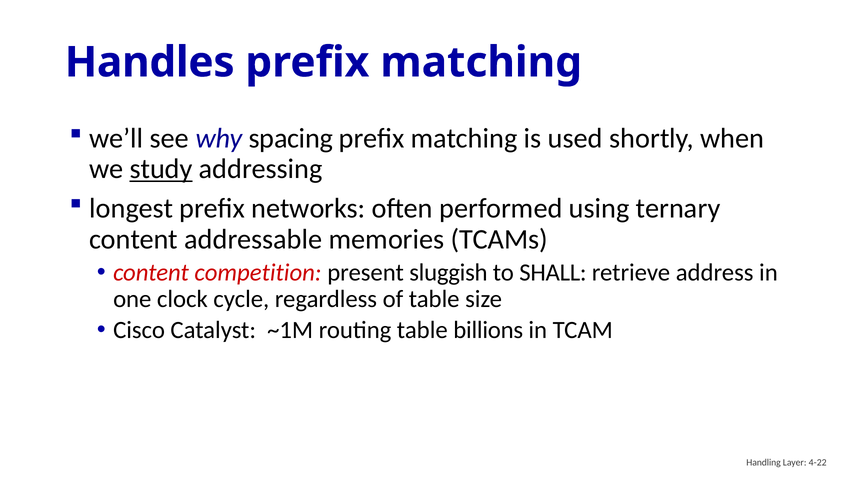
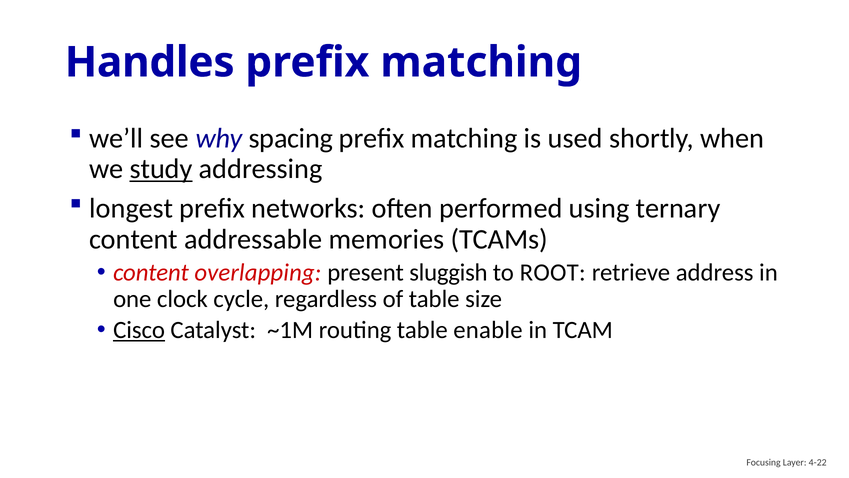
competition: competition -> overlapping
SHALL: SHALL -> ROOT
Cisco underline: none -> present
billions: billions -> enable
Handling: Handling -> Focusing
